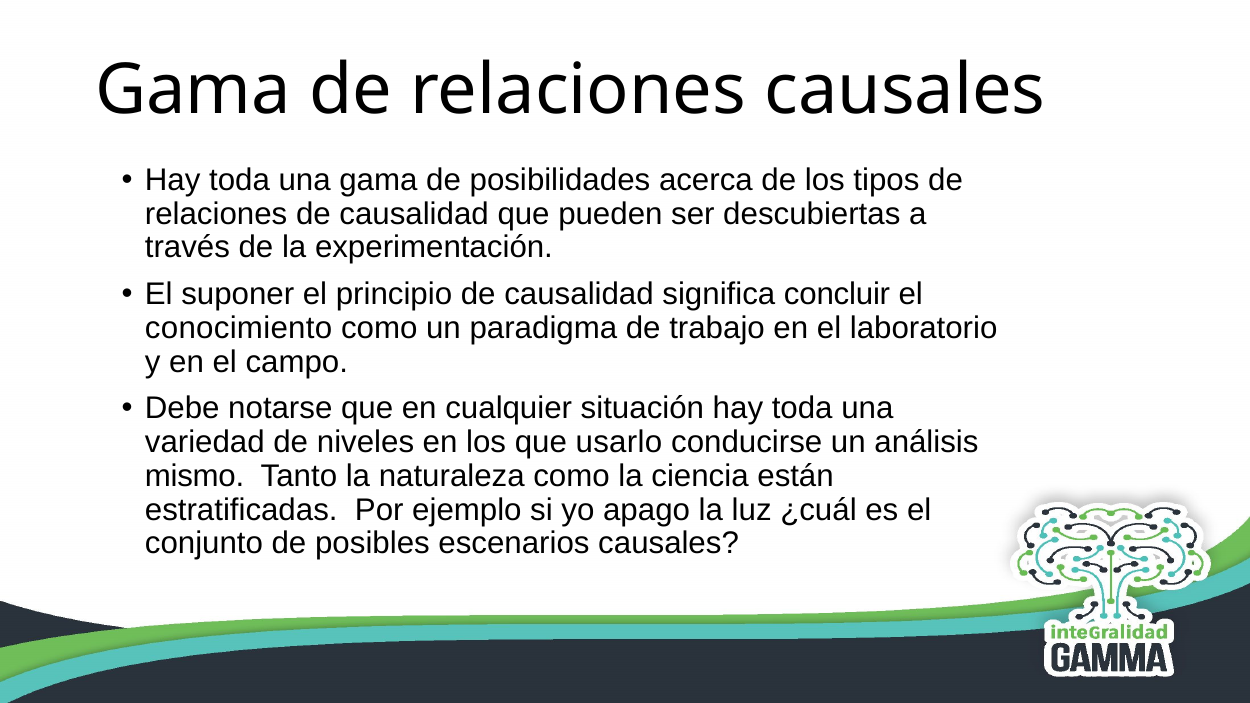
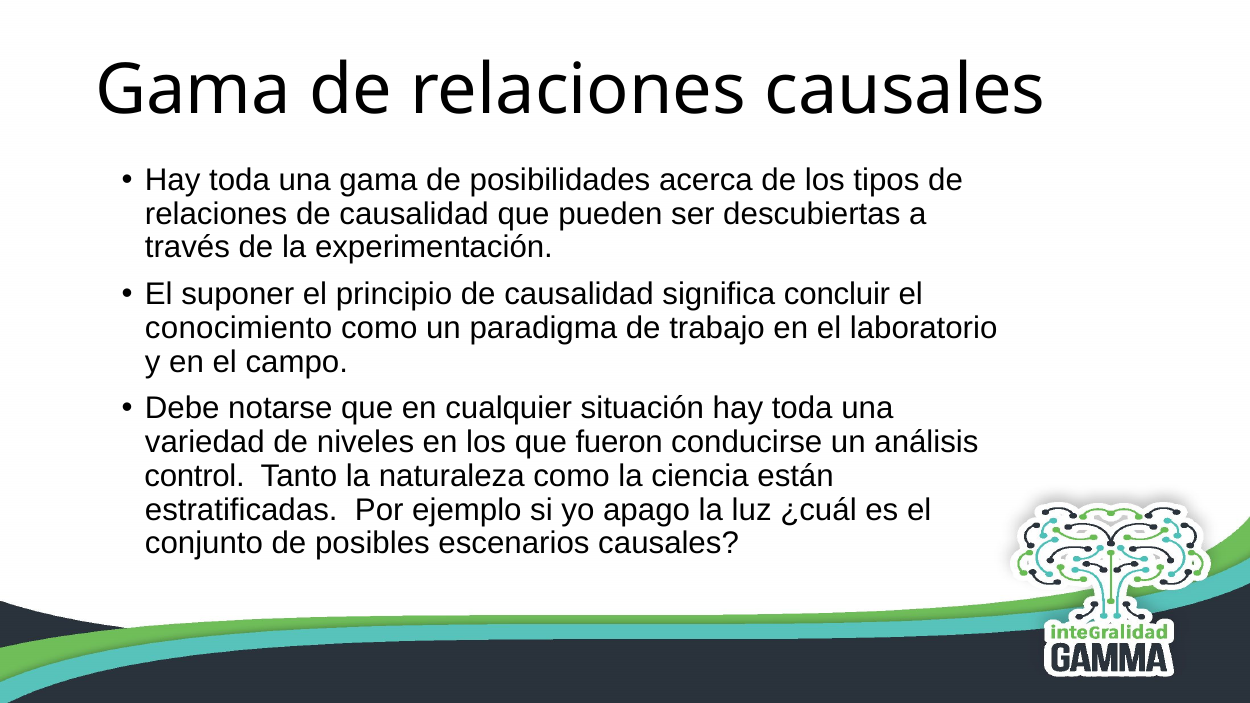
usarlo: usarlo -> fueron
mismo: mismo -> control
